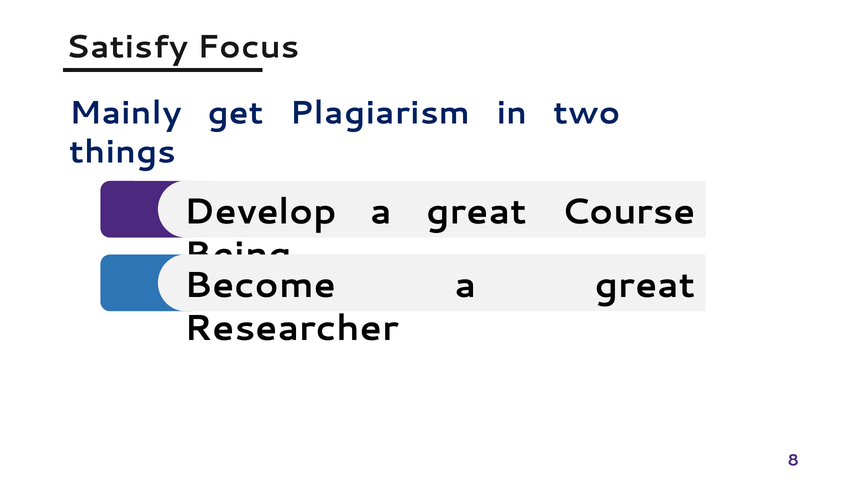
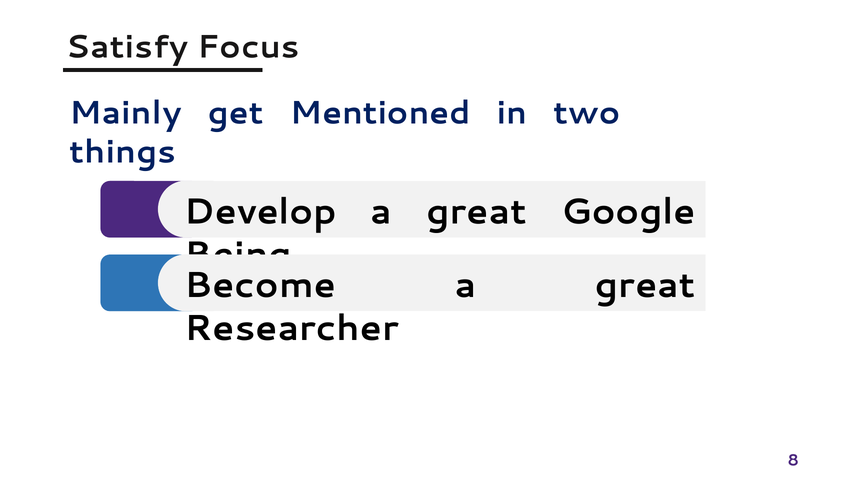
Plagiarism: Plagiarism -> Mentioned
Course: Course -> Google
